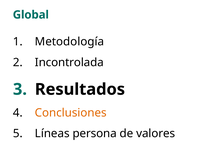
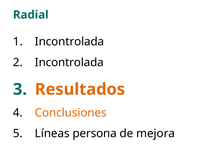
Global: Global -> Radial
Metodología at (69, 42): Metodología -> Incontrolada
Resultados colour: black -> orange
valores: valores -> mejora
